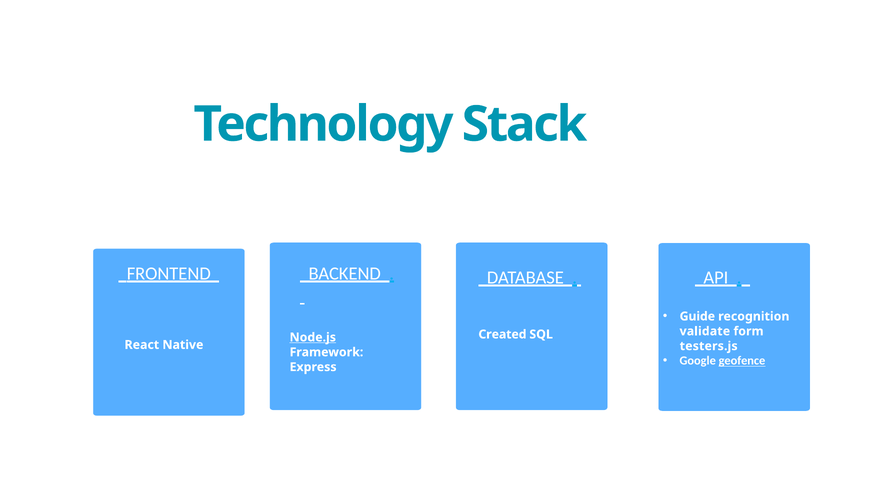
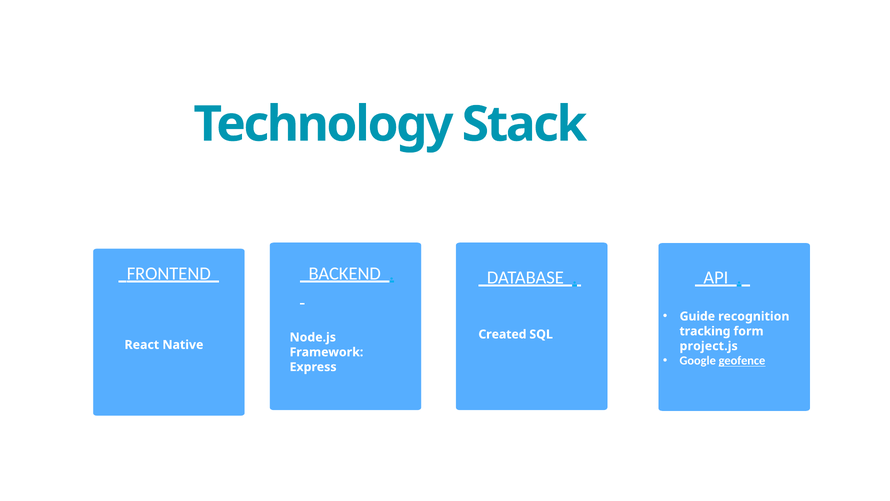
validate: validate -> tracking
Node.js underline: present -> none
testers.js: testers.js -> project.js
